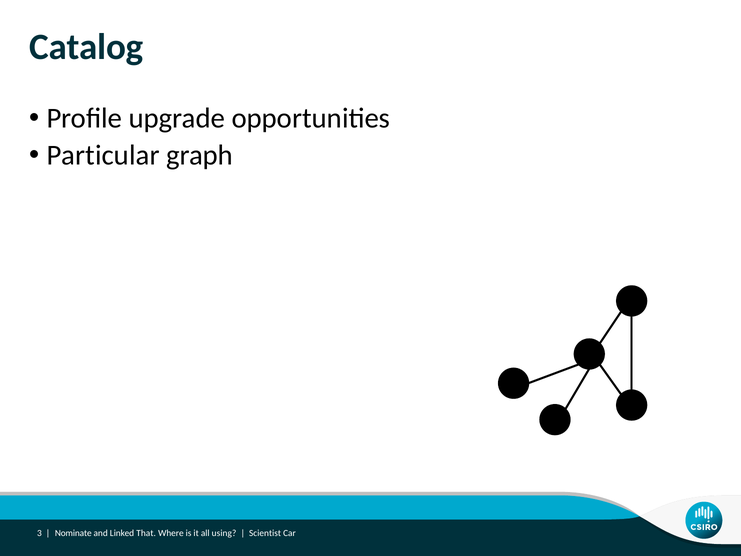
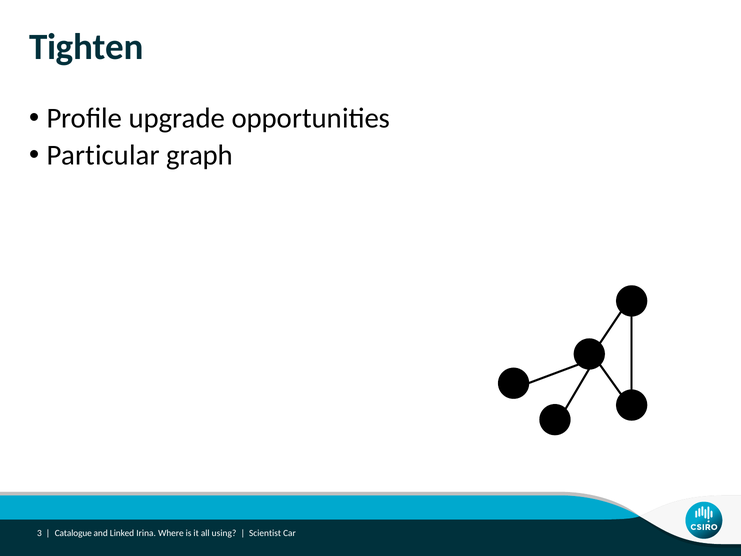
Catalog: Catalog -> Tighten
Nominate: Nominate -> Catalogue
That: That -> Irina
